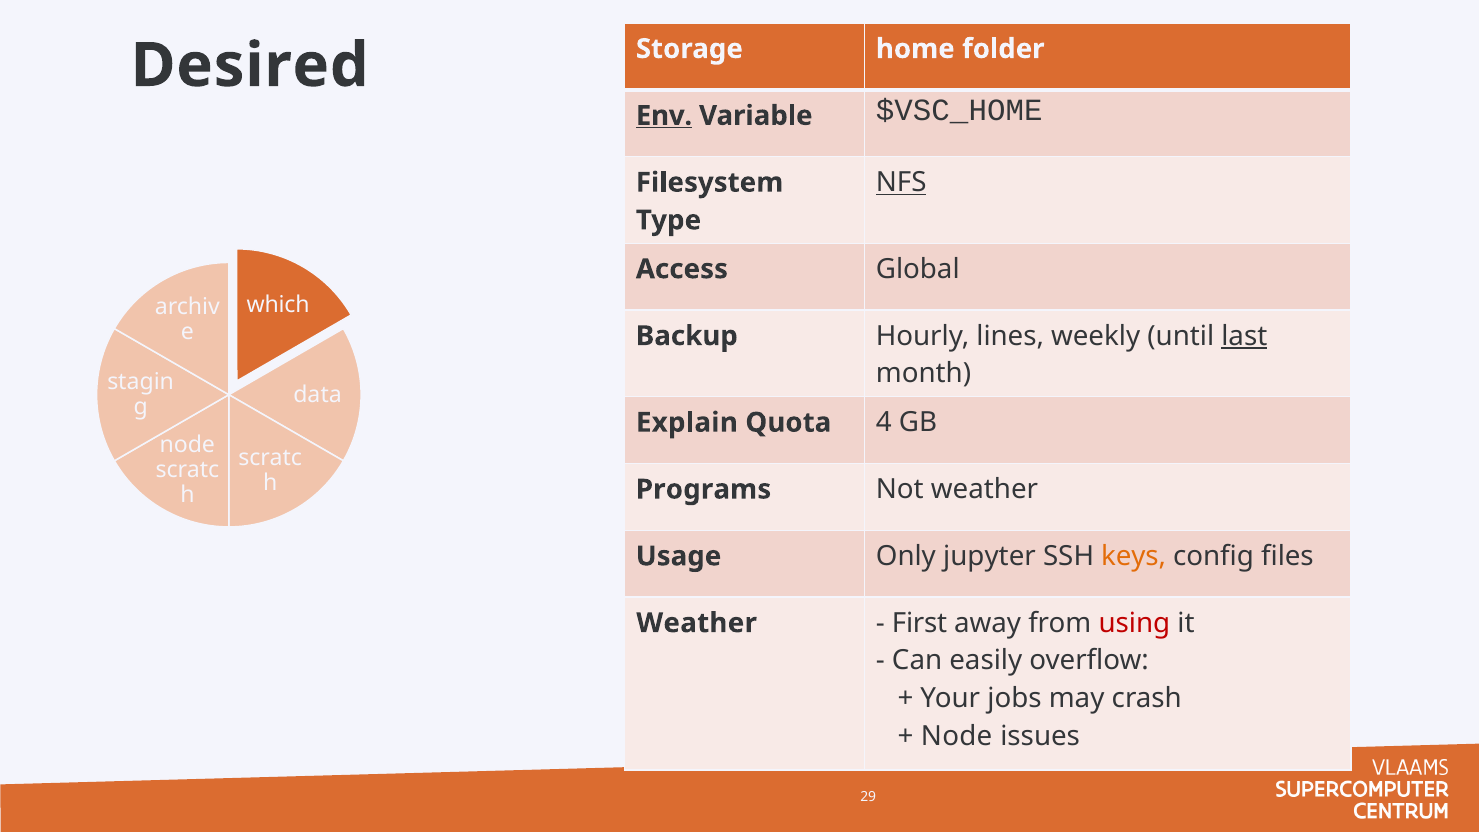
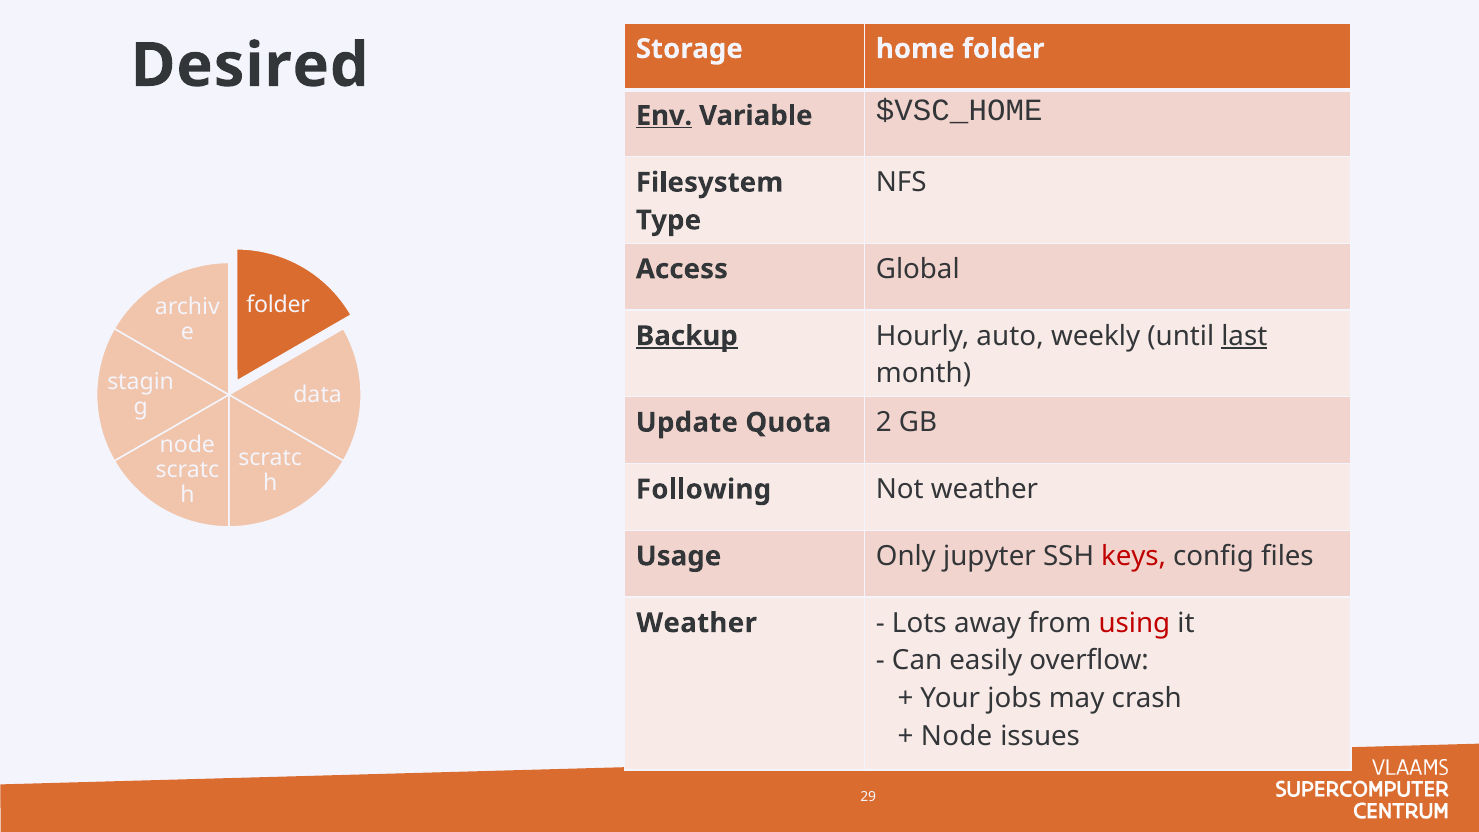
NFS underline: present -> none
which at (278, 305): which -> folder
Backup underline: none -> present
lines: lines -> auto
Explain: Explain -> Update
4: 4 -> 2
Programs: Programs -> Following
keys colour: orange -> red
First: First -> Lots
